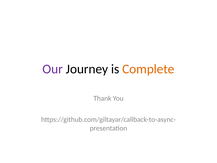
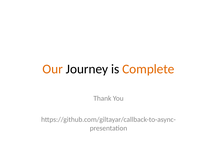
Our colour: purple -> orange
